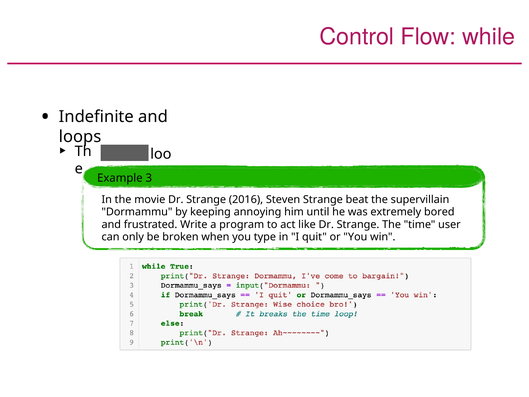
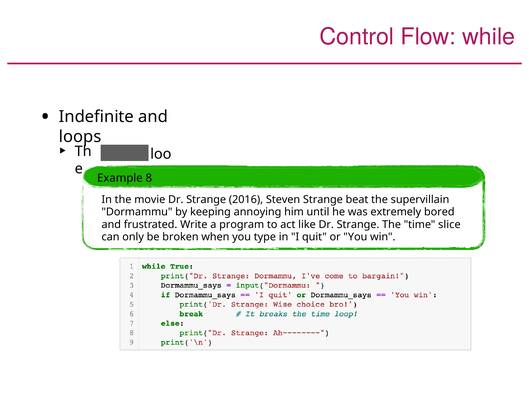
3: 3 -> 8
user: user -> slice
